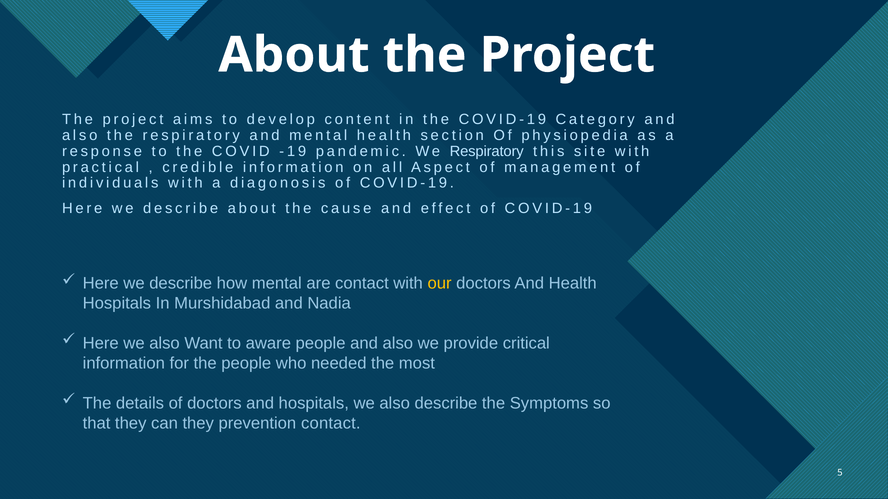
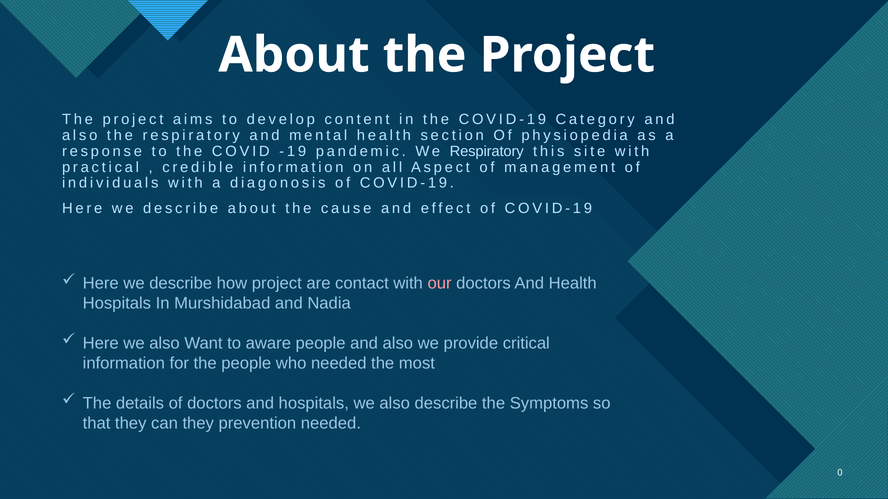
how mental: mental -> project
our colour: yellow -> pink
prevention contact: contact -> needed
5: 5 -> 0
